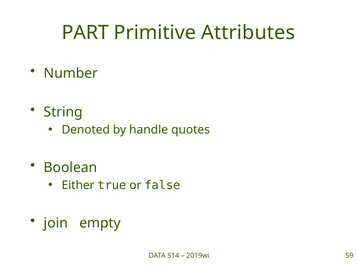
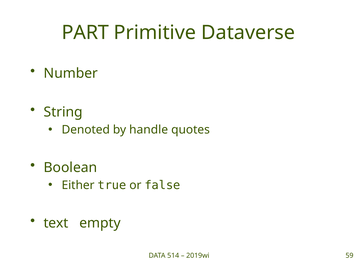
Attributes: Attributes -> Dataverse
join: join -> text
